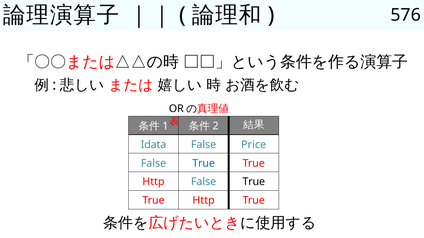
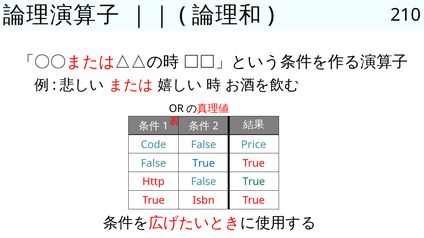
576: 576 -> 210
Idata: Idata -> Code
True at (254, 182) colour: black -> green
Http at (204, 201): Http -> Isbn
